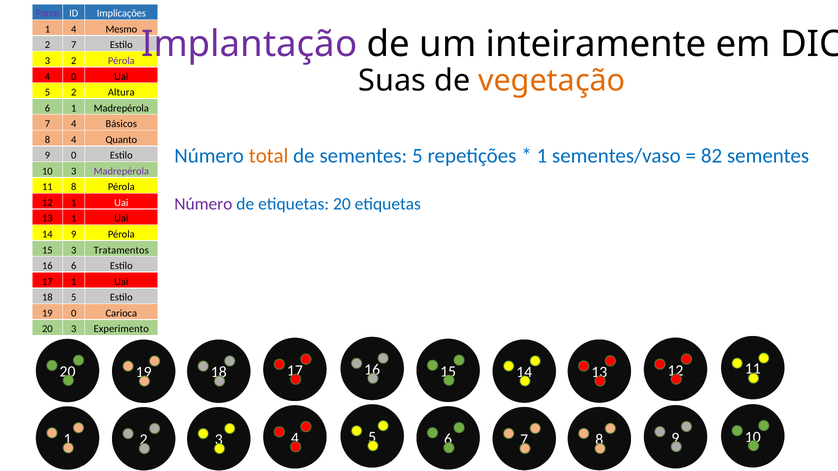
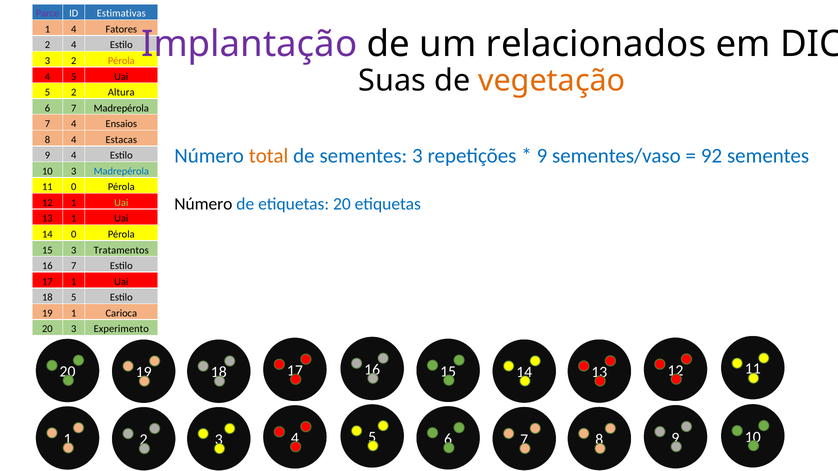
Implicações: Implicações -> Estimativas
Mesmo: Mesmo -> Fatores
inteiramente: inteiramente -> relacionados
2 7: 7 -> 4
Pérola at (121, 61) colour: purple -> orange
0 at (74, 77): 0 -> 5
1 at (74, 108): 1 -> 7
Básicos: Básicos -> Ensaios
Quanto: Quanto -> Estacas
sementes 5: 5 -> 3
1 at (542, 156): 1 -> 9
82: 82 -> 92
9 0: 0 -> 4
Madrepérola at (121, 171) colour: purple -> blue
11 8: 8 -> 0
Número at (203, 204) colour: purple -> black
Uai at (121, 203) colour: white -> light green
14 9: 9 -> 0
16 6: 6 -> 7
19 0: 0 -> 1
